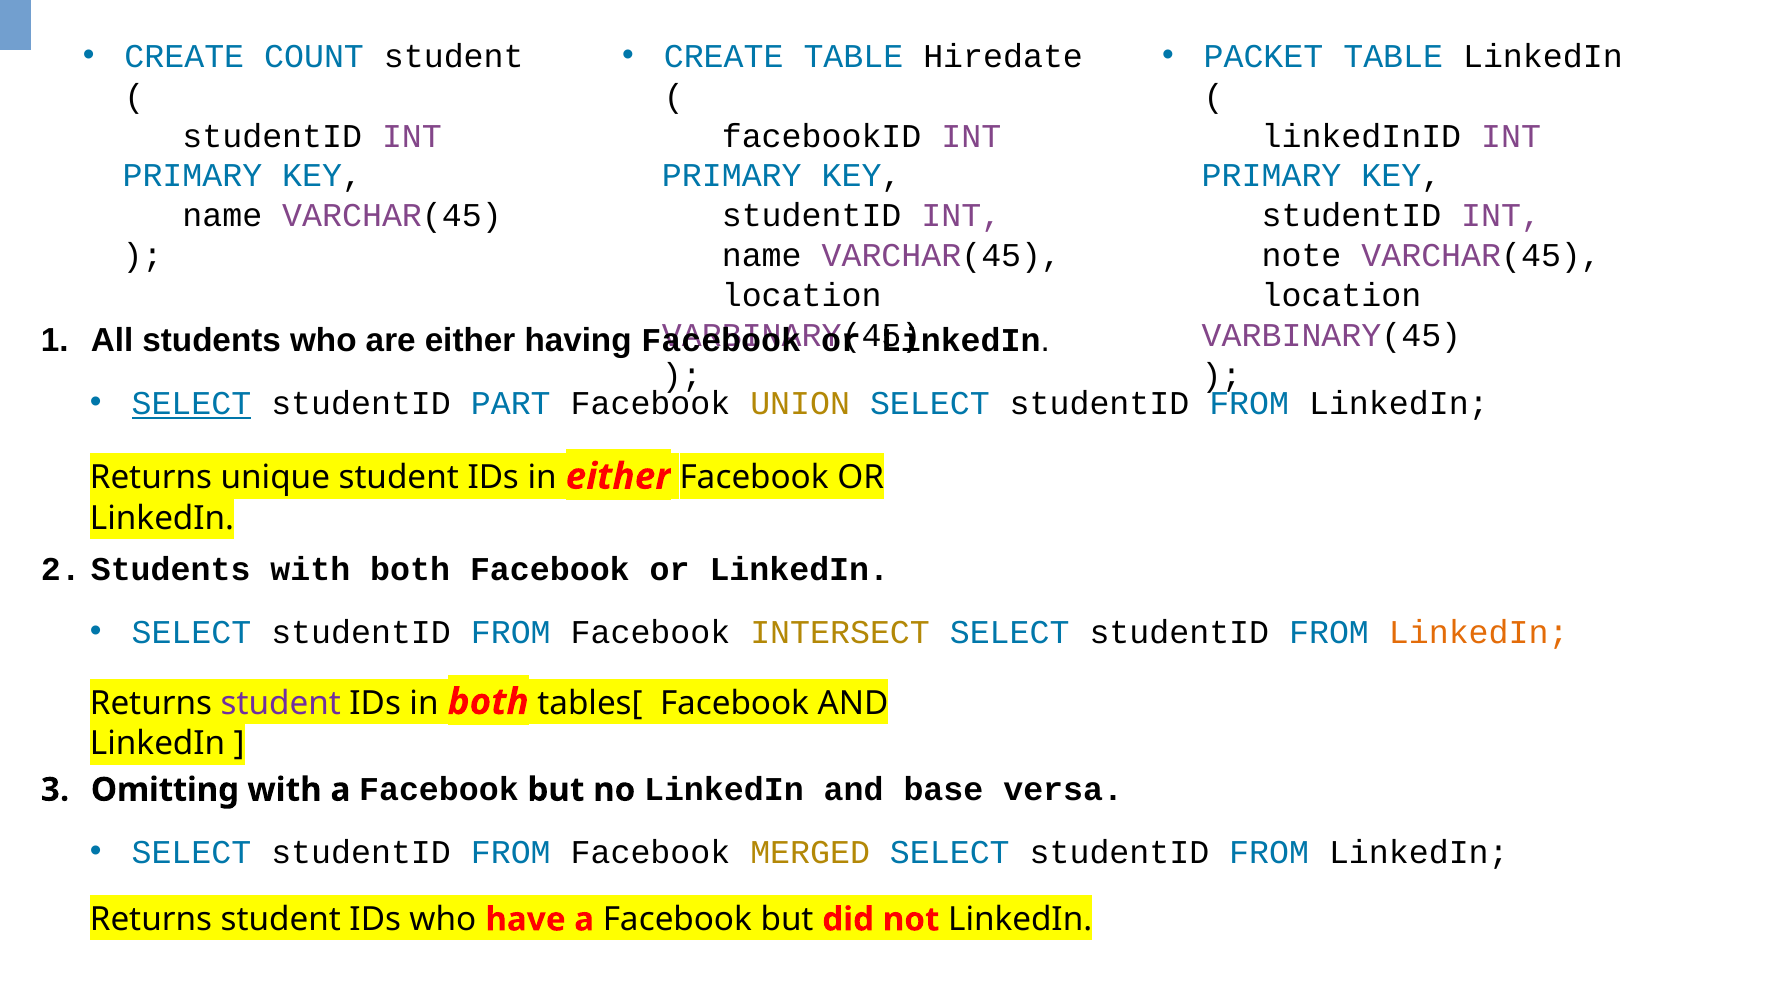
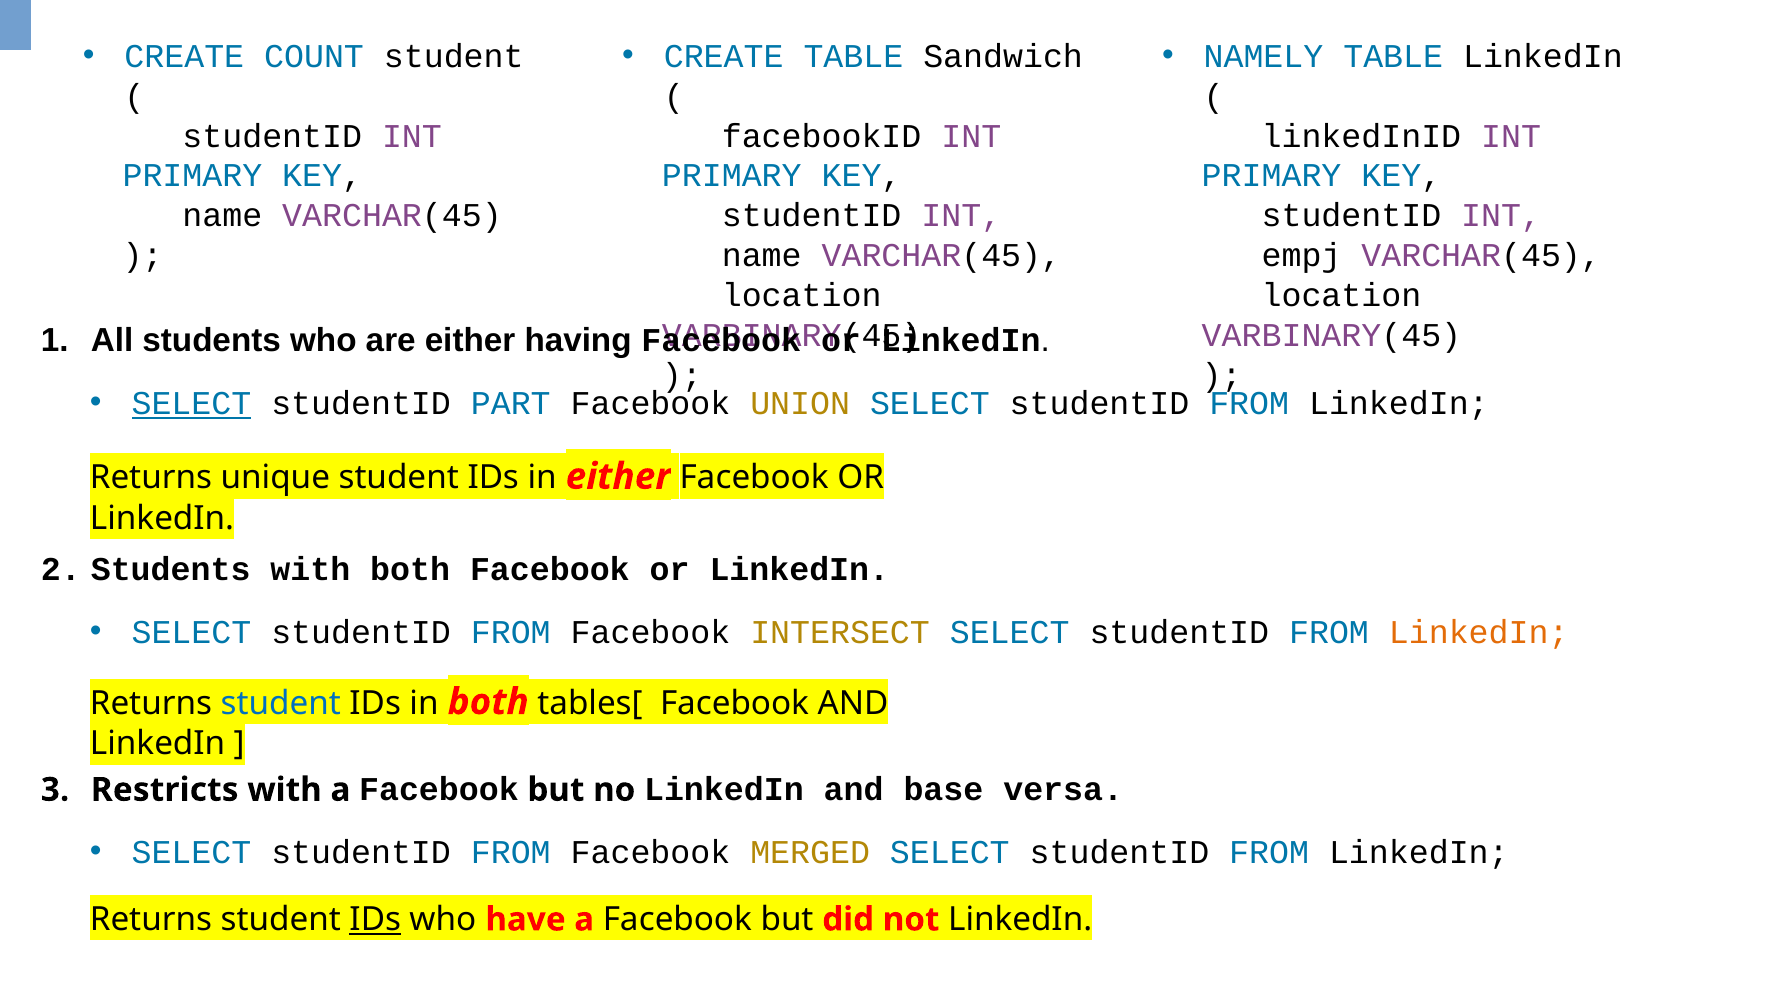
Hiredate: Hiredate -> Sandwich
PACKET: PACKET -> NAMELY
note: note -> empj
student at (281, 703) colour: purple -> blue
Omitting: Omitting -> Restricts
IDs at (375, 919) underline: none -> present
